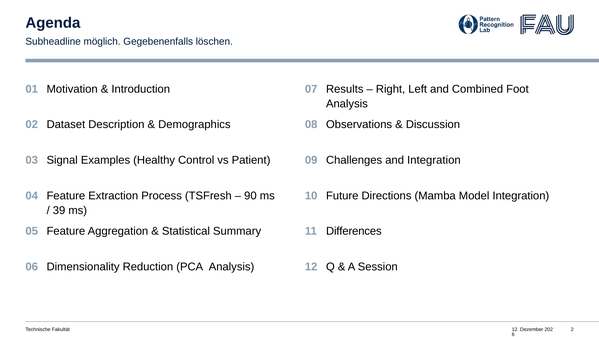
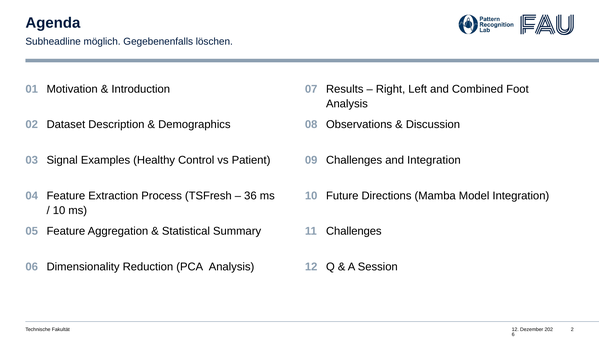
90: 90 -> 36
39 at (59, 210): 39 -> 10
Differences at (354, 231): Differences -> Challenges
